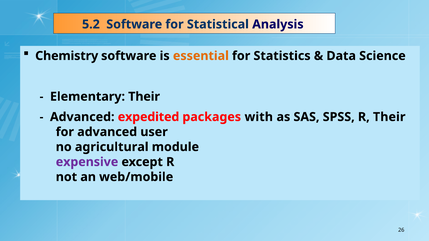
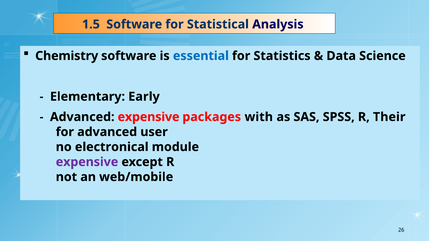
5.2: 5.2 -> 1.5
essential colour: orange -> blue
Elementary Their: Their -> Early
Advanced expedited: expedited -> expensive
agricultural: agricultural -> electronical
